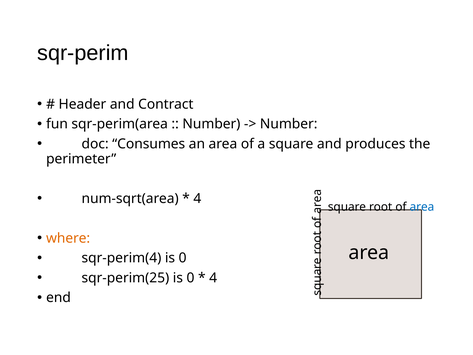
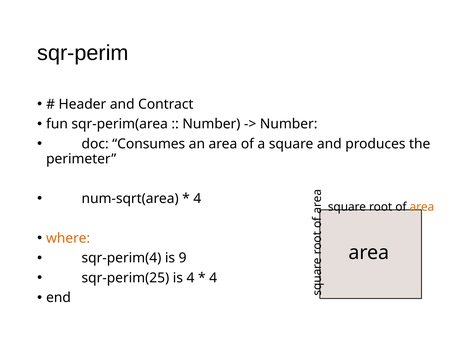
area at (422, 207) colour: blue -> orange
sqr-perim(4 is 0: 0 -> 9
sqr-perim(25 is 0: 0 -> 4
